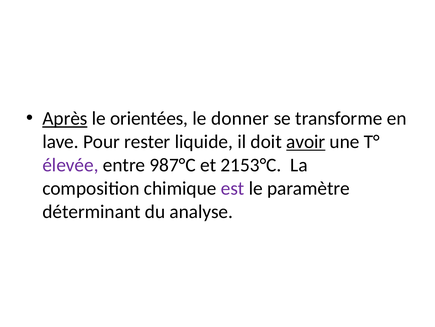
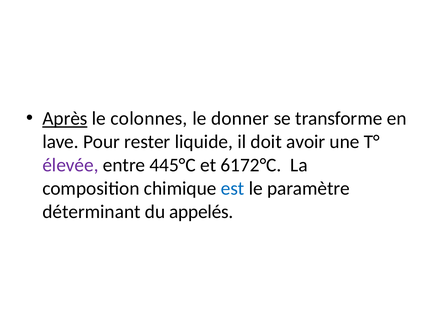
orientées: orientées -> colonnes
avoir underline: present -> none
987°C: 987°C -> 445°C
2153°C: 2153°C -> 6172°C
est colour: purple -> blue
analyse: analyse -> appelés
